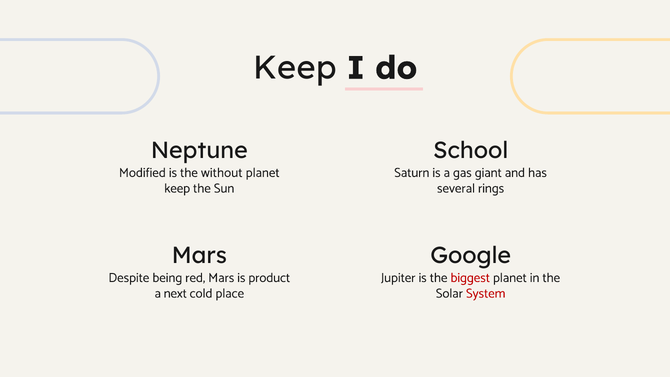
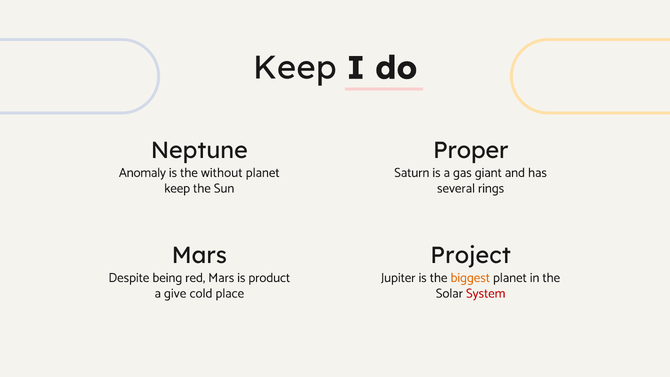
School: School -> Proper
Modified: Modified -> Anomaly
Google: Google -> Project
biggest colour: red -> orange
next: next -> give
